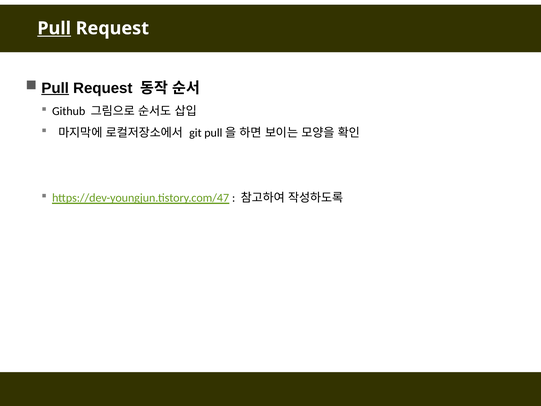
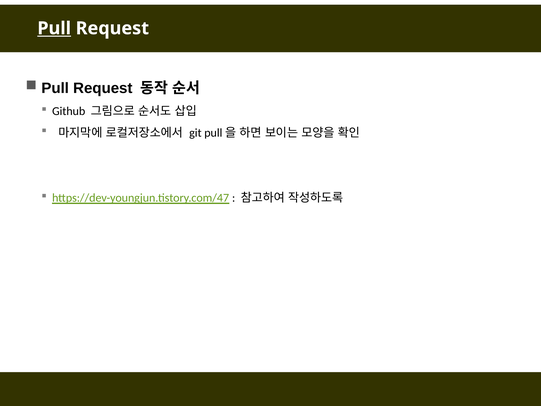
Pull at (55, 88) underline: present -> none
